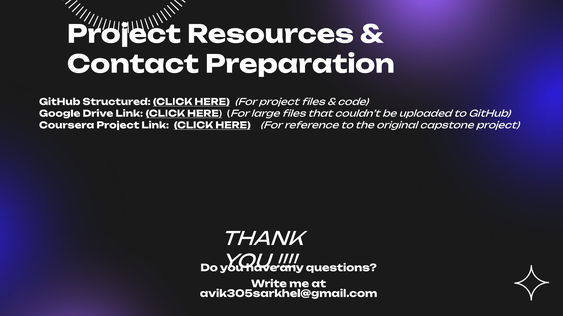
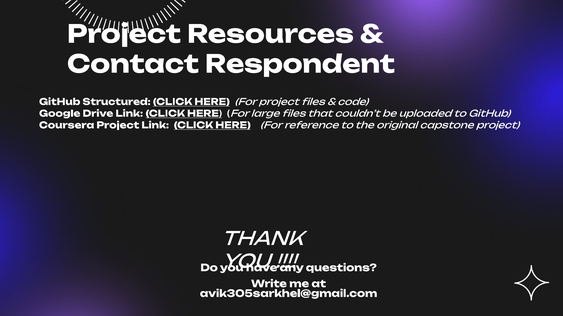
Preparation: Preparation -> Respondent
